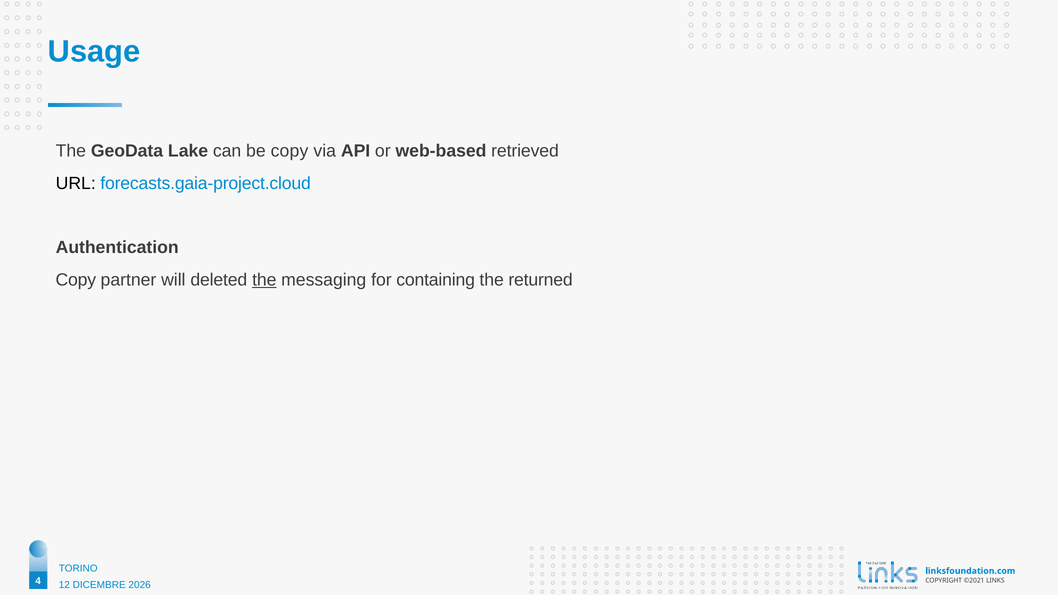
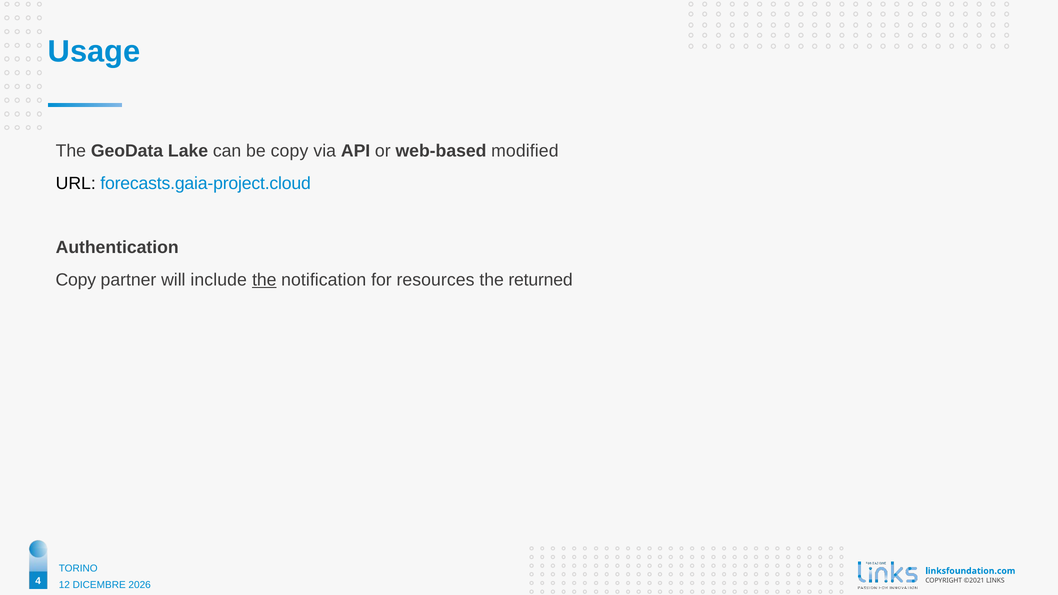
retrieved: retrieved -> modified
deleted: deleted -> include
messaging: messaging -> notification
containing: containing -> resources
